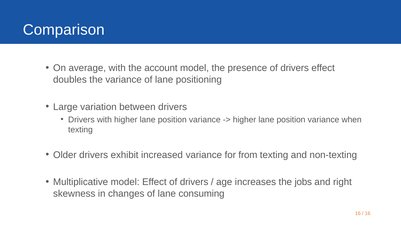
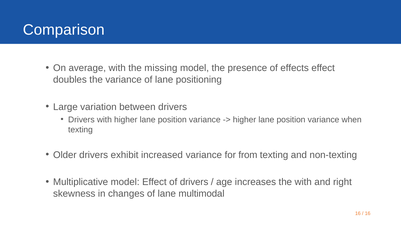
account: account -> missing
presence of drivers: drivers -> effects
the jobs: jobs -> with
consuming: consuming -> multimodal
